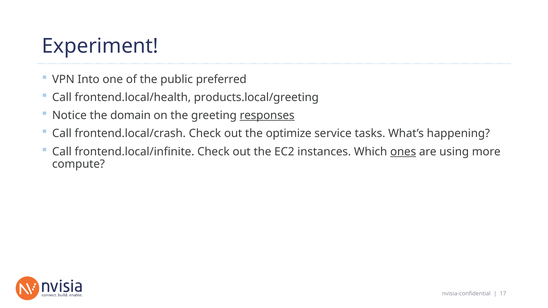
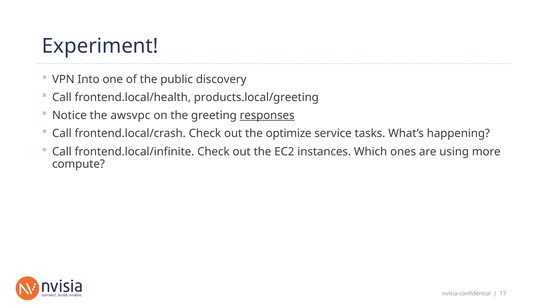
preferred: preferred -> discovery
domain: domain -> awsvpc
ones underline: present -> none
